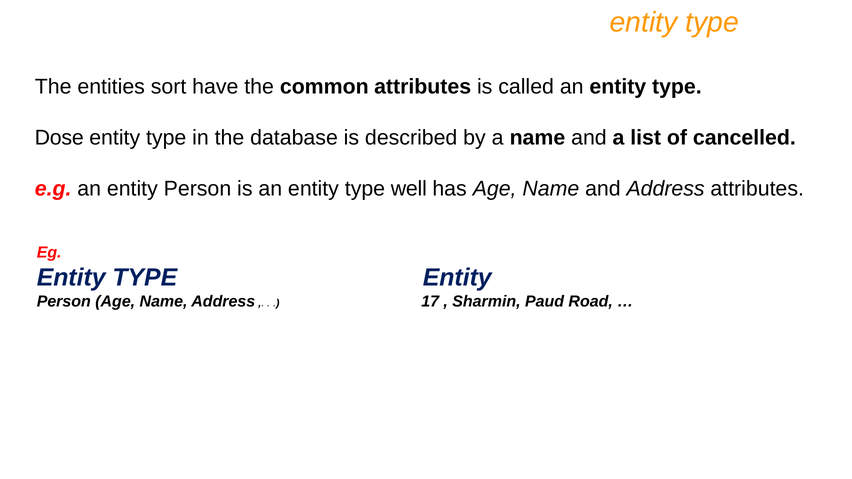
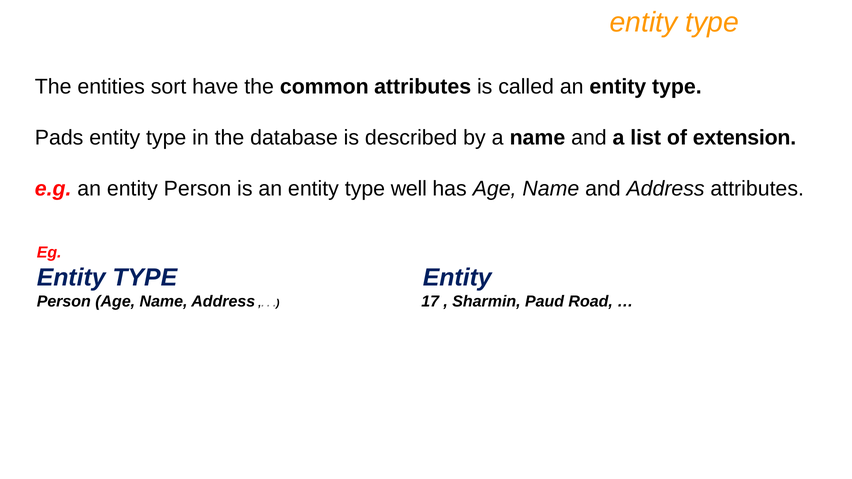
Dose: Dose -> Pads
cancelled: cancelled -> extension
